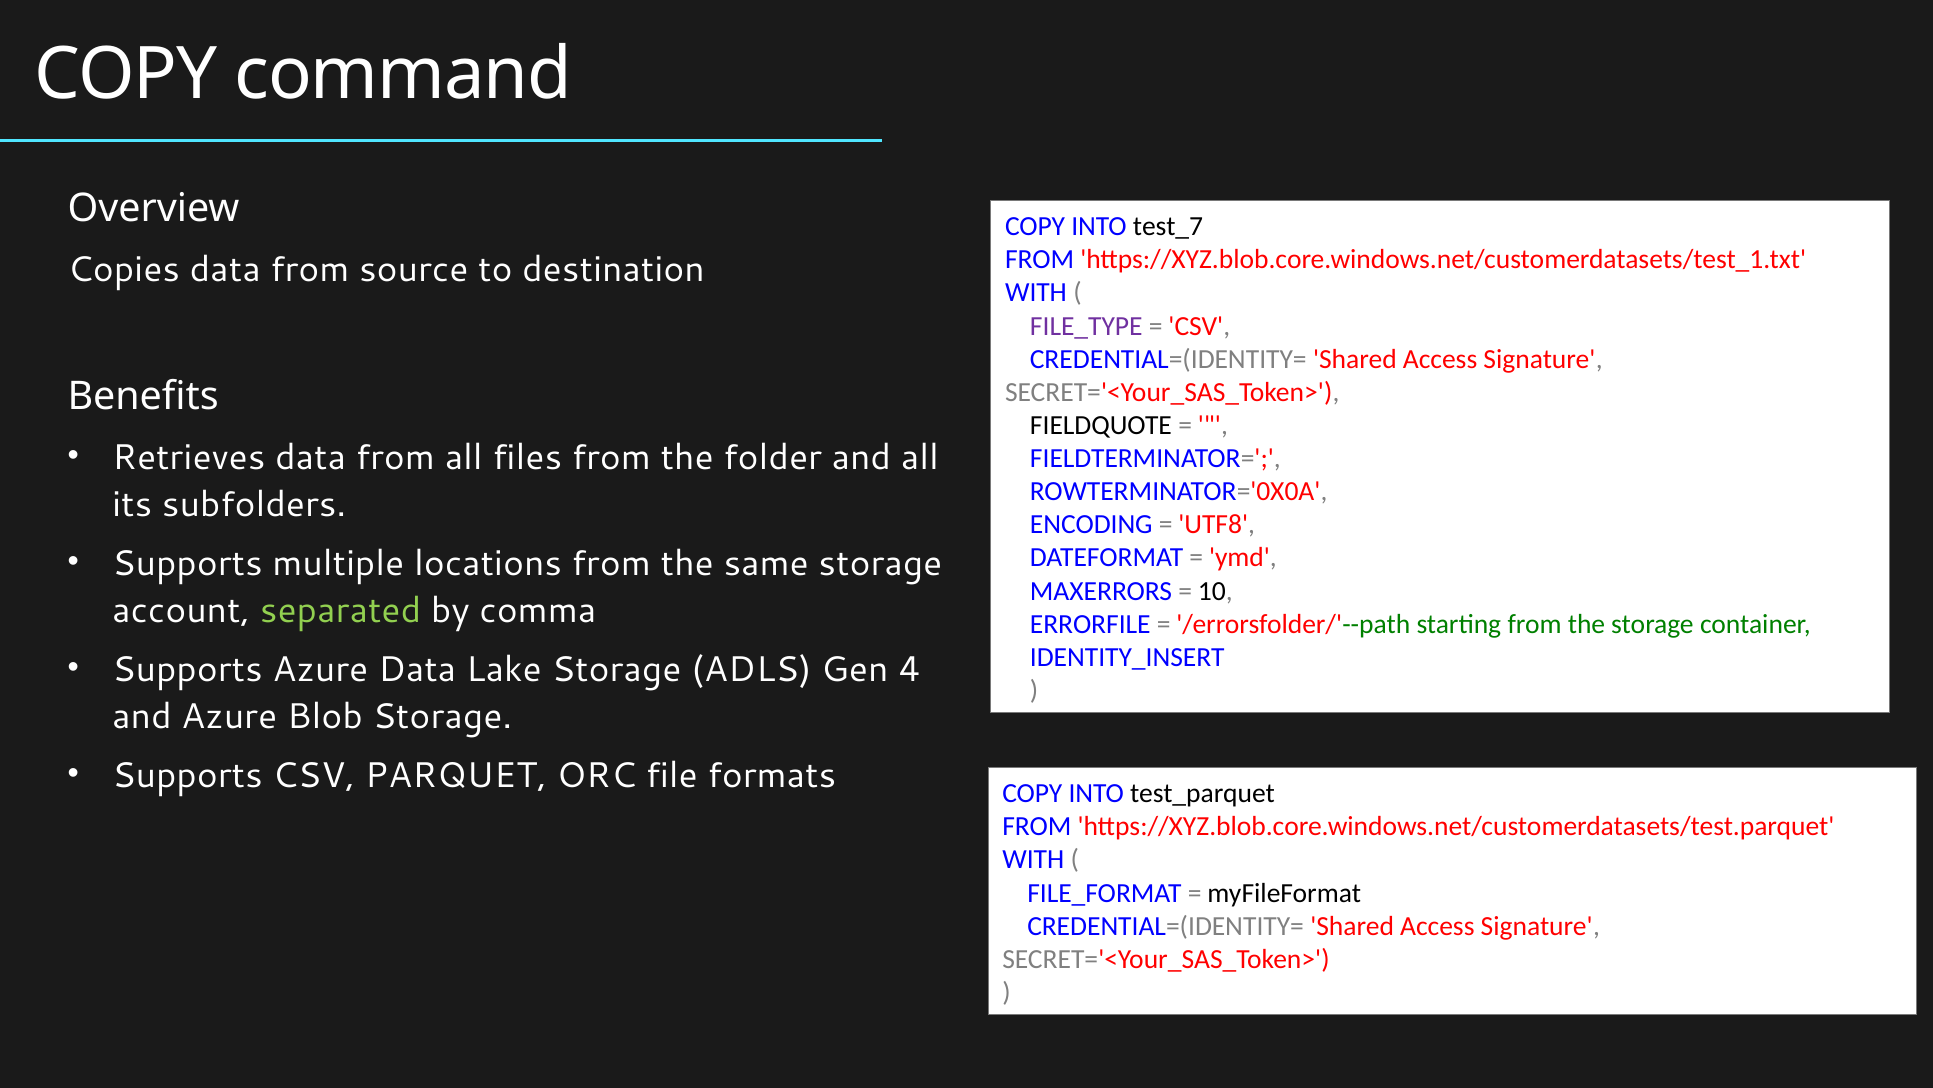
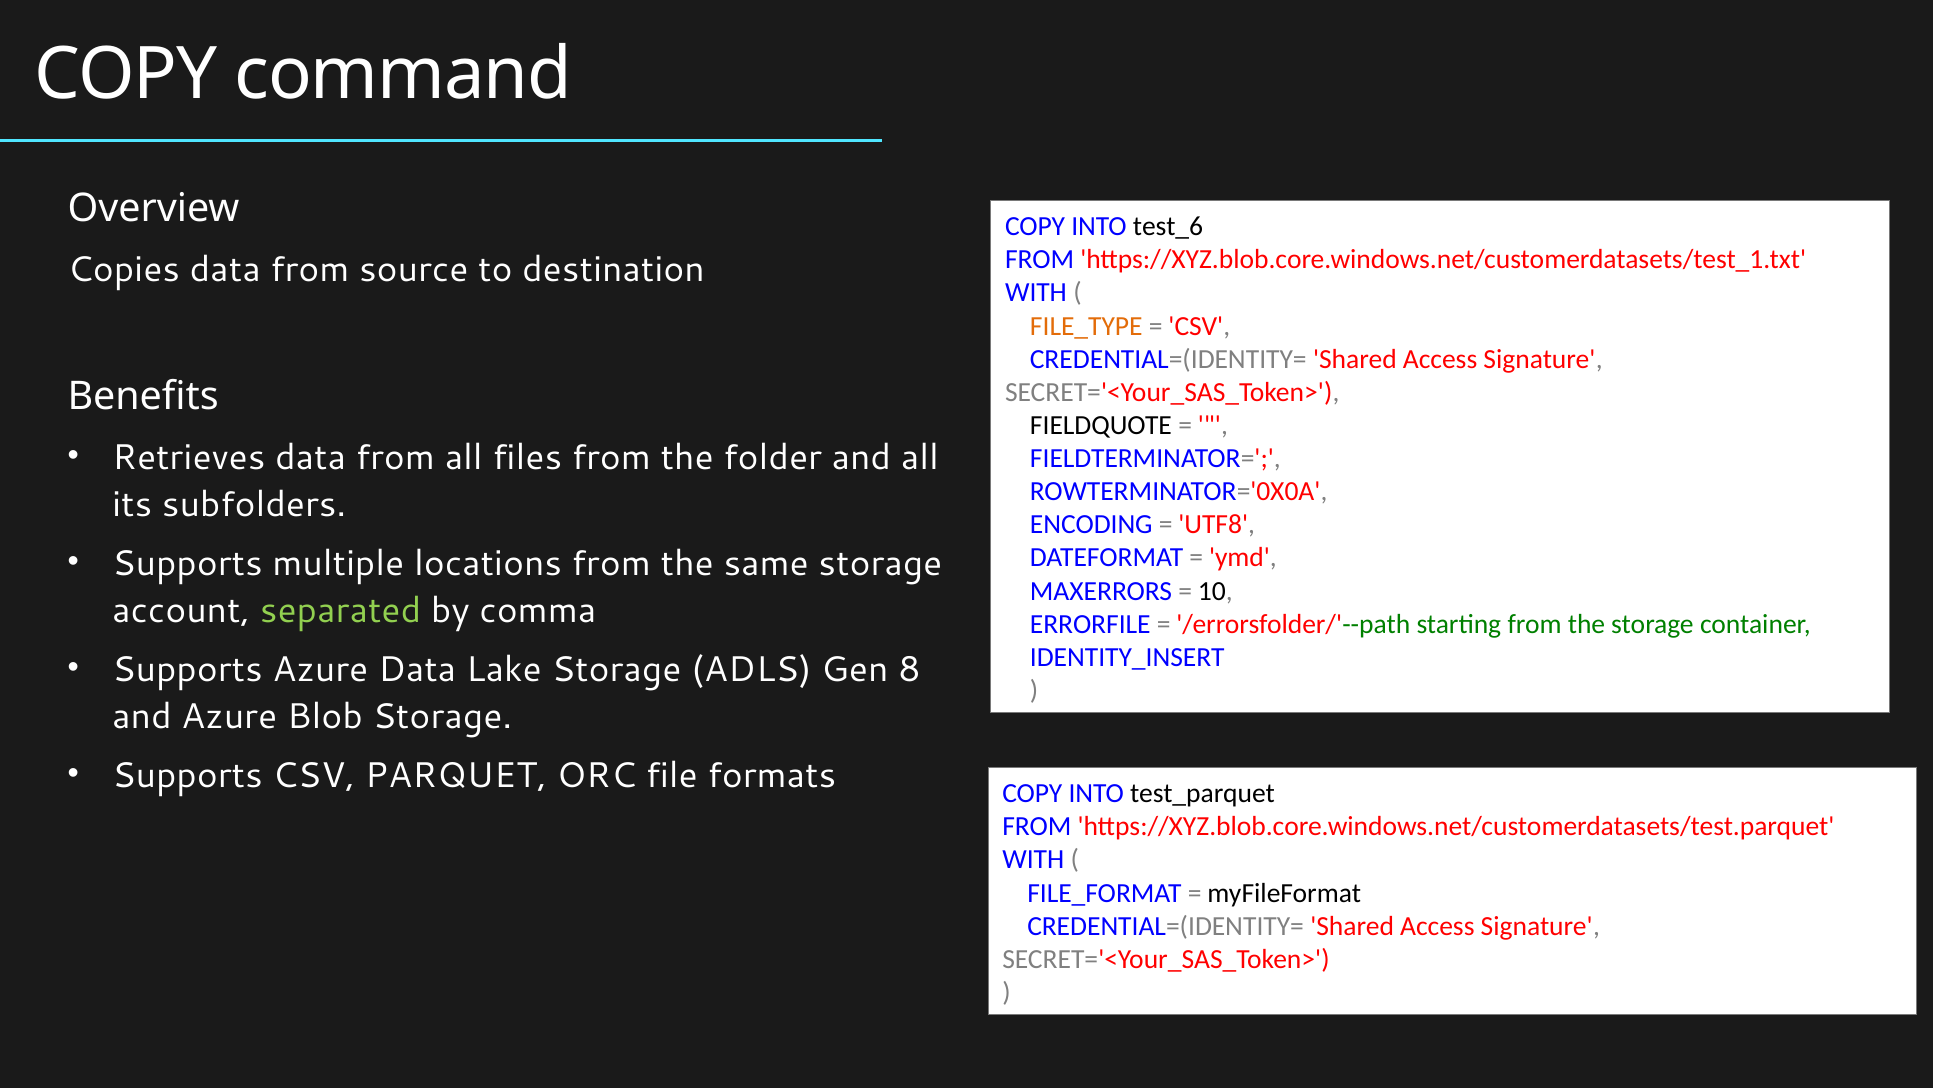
test_7: test_7 -> test_6
FILE_TYPE colour: purple -> orange
4: 4 -> 8
